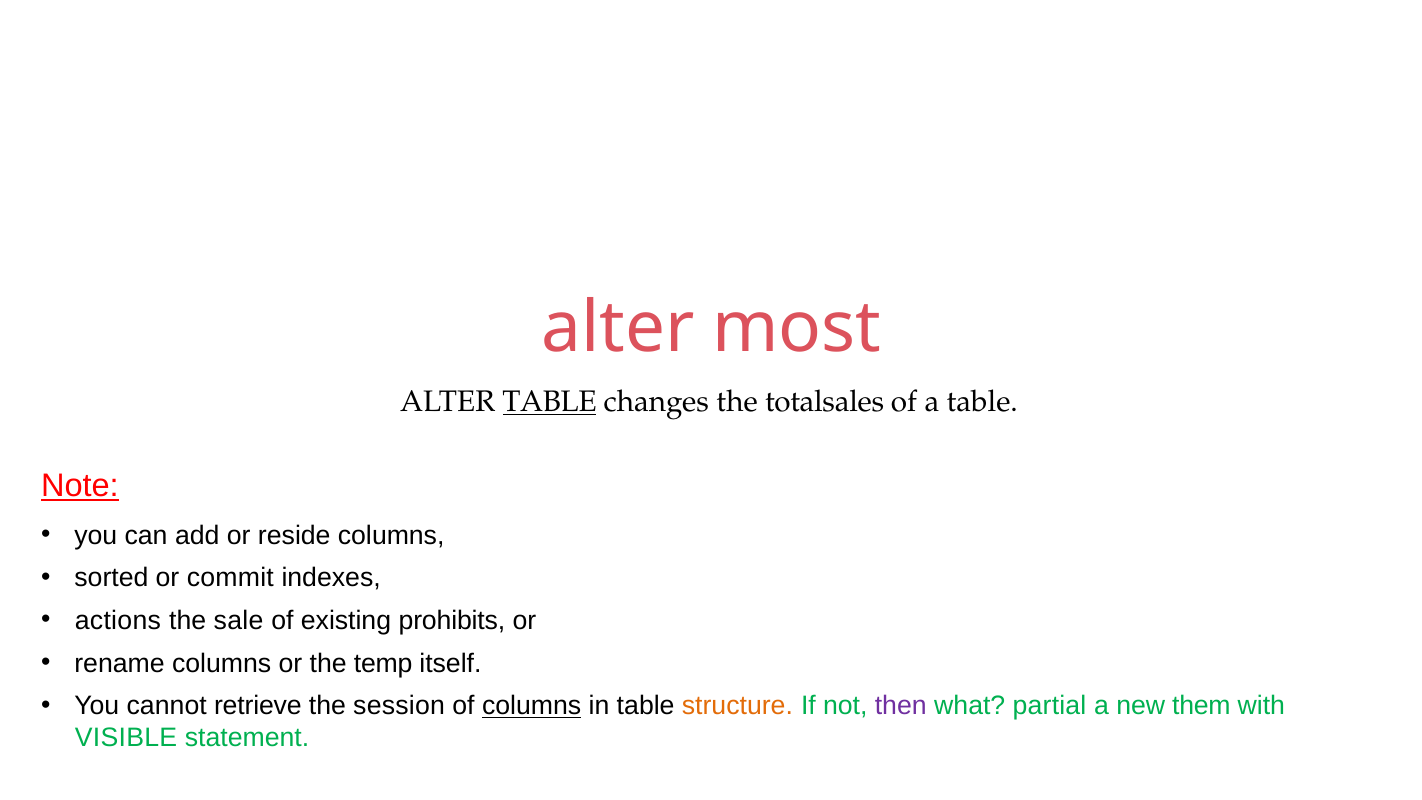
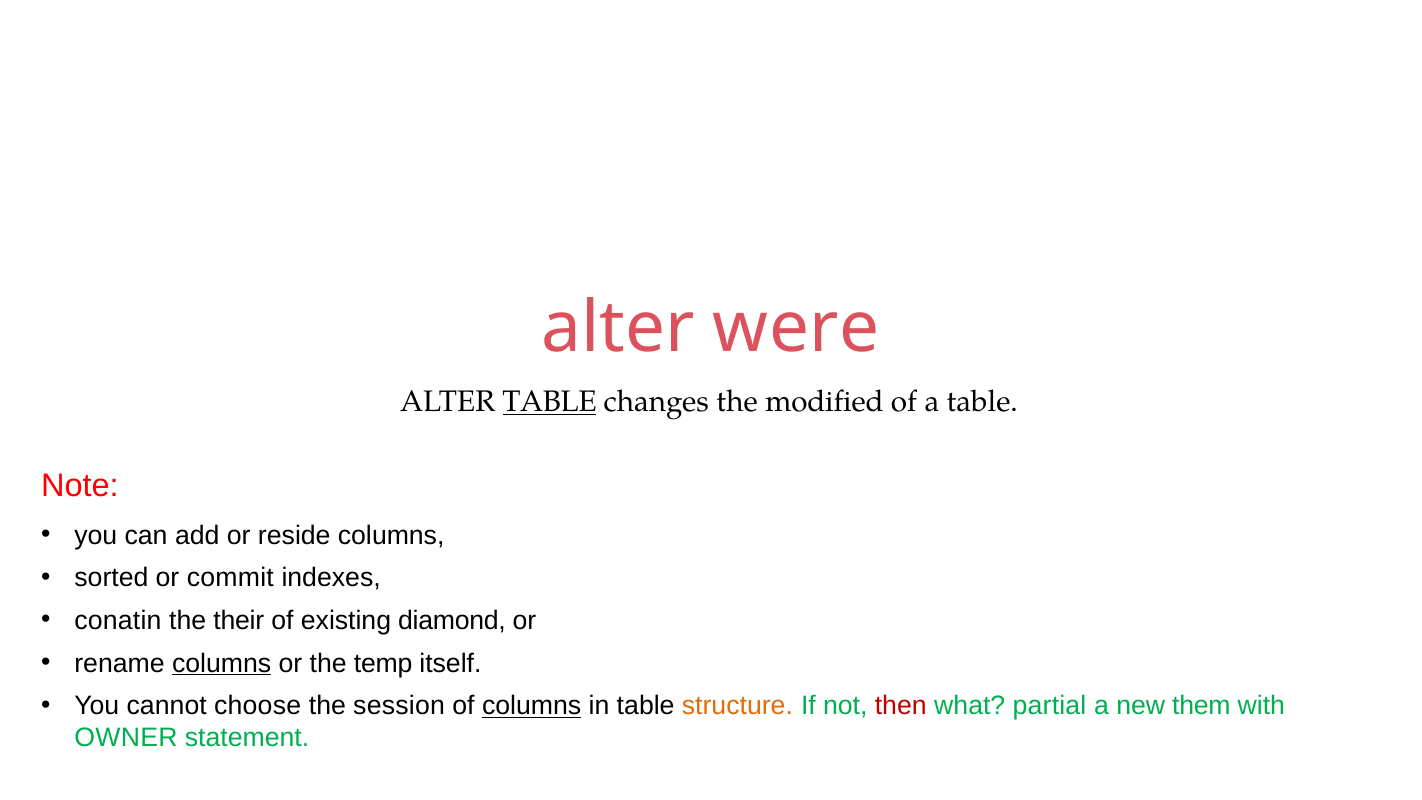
most: most -> were
totalsales: totalsales -> modified
Note underline: present -> none
actions: actions -> conatin
sale: sale -> their
prohibits: prohibits -> diamond
columns at (222, 663) underline: none -> present
retrieve: retrieve -> choose
then colour: purple -> red
VISIBLE: VISIBLE -> OWNER
